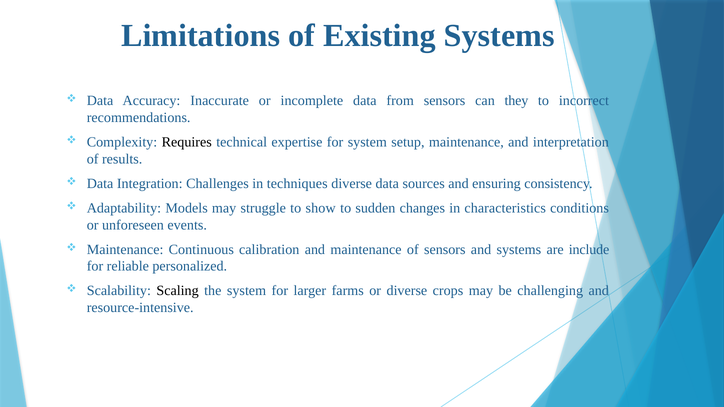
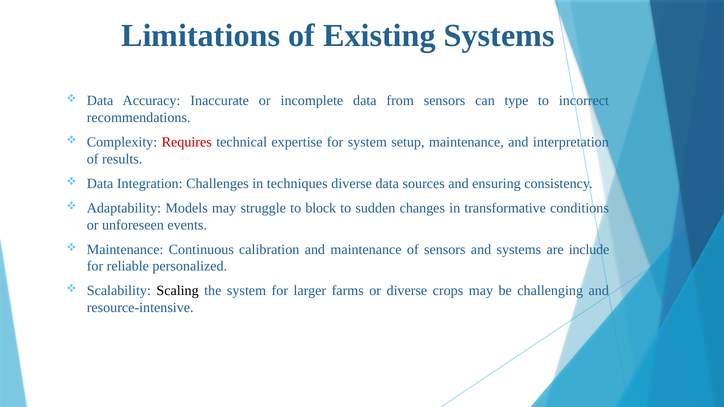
they: they -> type
Requires colour: black -> red
show: show -> block
characteristics: characteristics -> transformative
